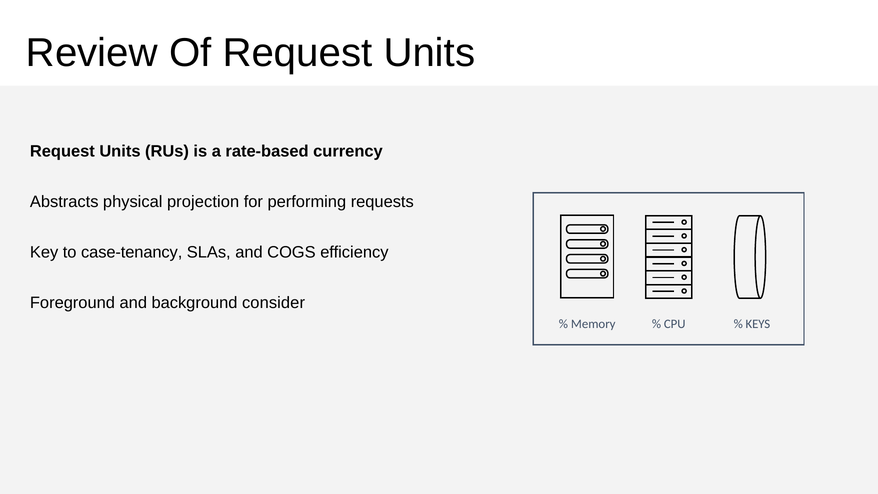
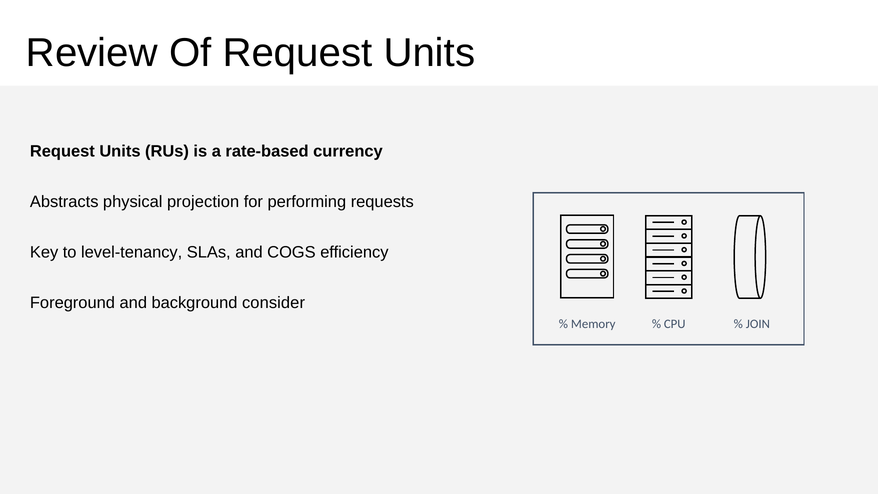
case-tenancy: case-tenancy -> level-tenancy
KEYS: KEYS -> JOIN
